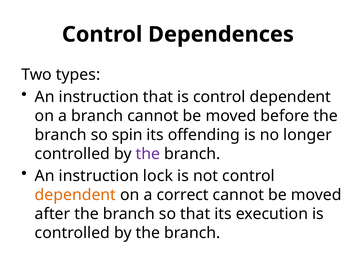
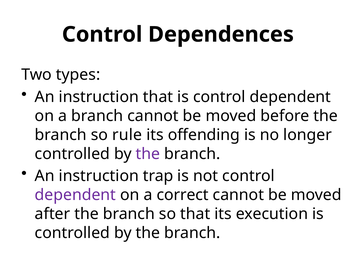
spin: spin -> rule
lock: lock -> trap
dependent at (75, 195) colour: orange -> purple
